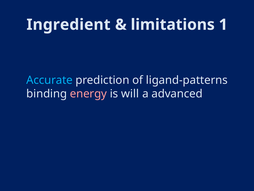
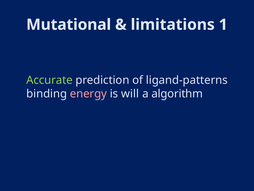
Ingredient: Ingredient -> Mutational
Accurate colour: light blue -> light green
advanced: advanced -> algorithm
